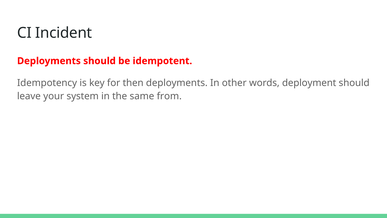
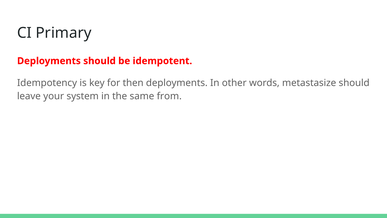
Incident: Incident -> Primary
deployment: deployment -> metastasize
